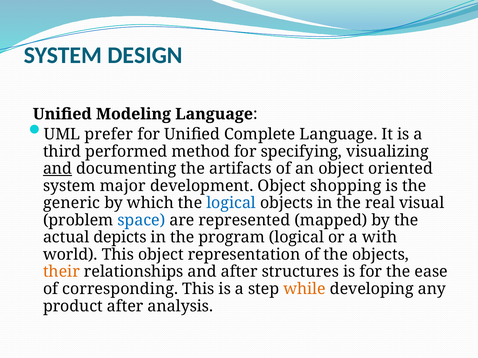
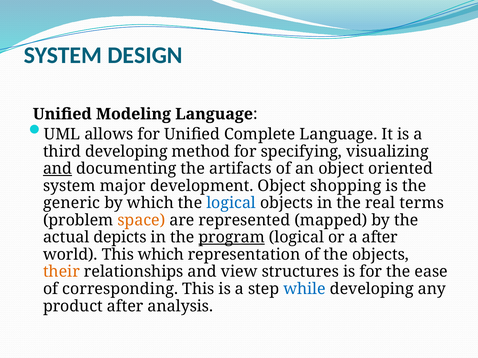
prefer: prefer -> allows
third performed: performed -> developing
visual: visual -> terms
space colour: blue -> orange
program underline: none -> present
a with: with -> after
This object: object -> which
and after: after -> view
while colour: orange -> blue
